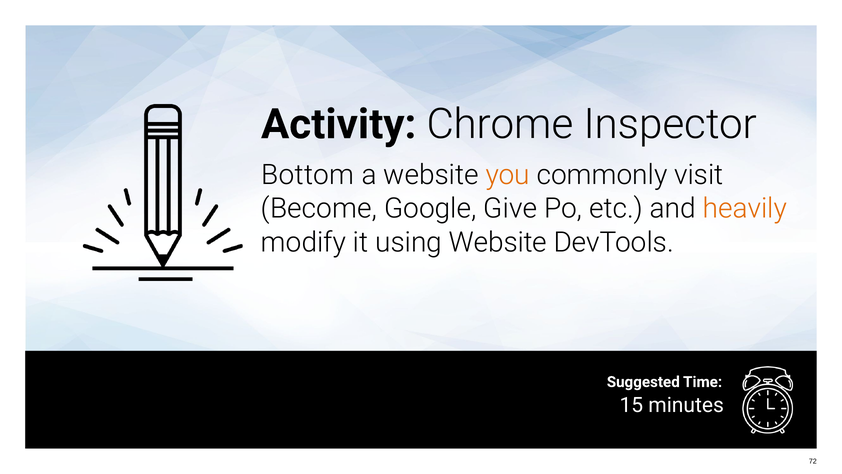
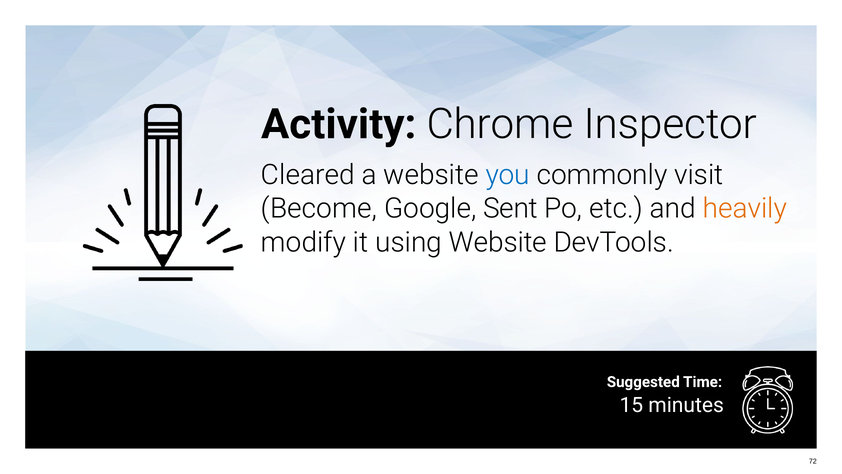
Bottom: Bottom -> Cleared
you colour: orange -> blue
Give: Give -> Sent
